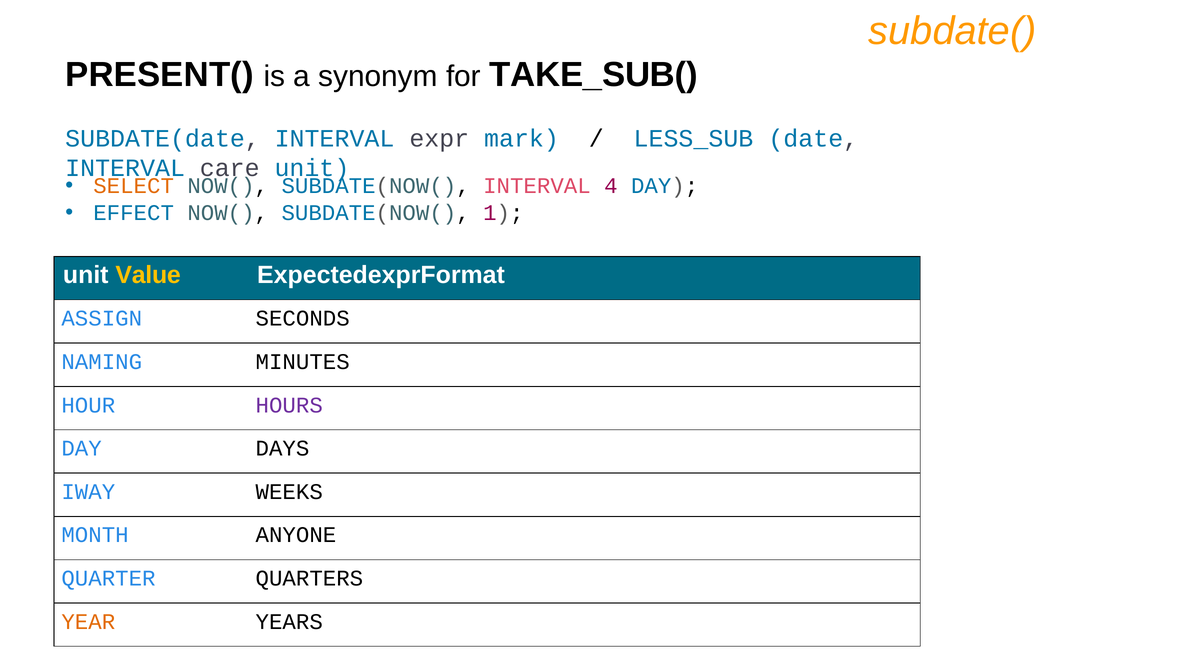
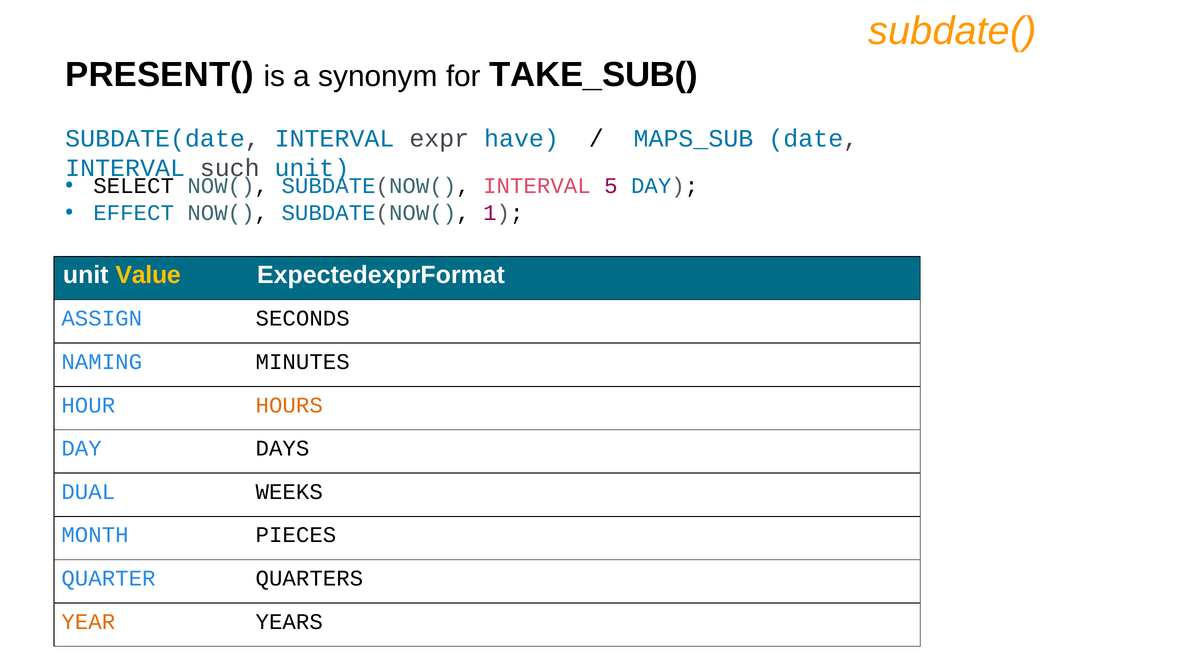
mark: mark -> have
LESS_SUB: LESS_SUB -> MAPS_SUB
care: care -> such
SELECT colour: orange -> black
4: 4 -> 5
HOURS colour: purple -> orange
IWAY: IWAY -> DUAL
ANYONE: ANYONE -> PIECES
